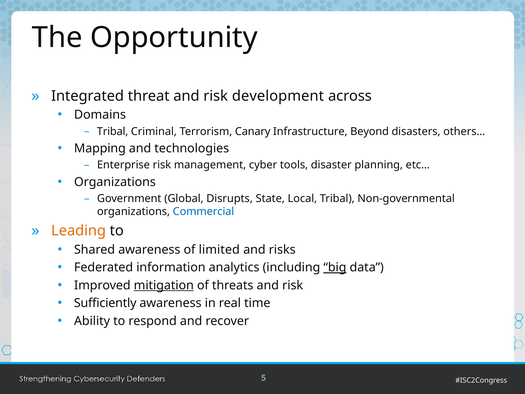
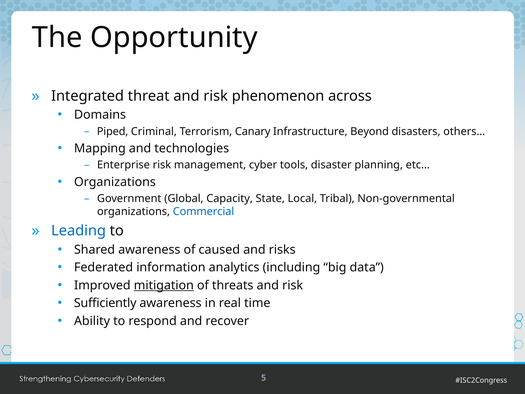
development: development -> phenomenon
Tribal at (113, 131): Tribal -> Piped
Disrupts: Disrupts -> Capacity
Leading colour: orange -> blue
limited: limited -> caused
big underline: present -> none
